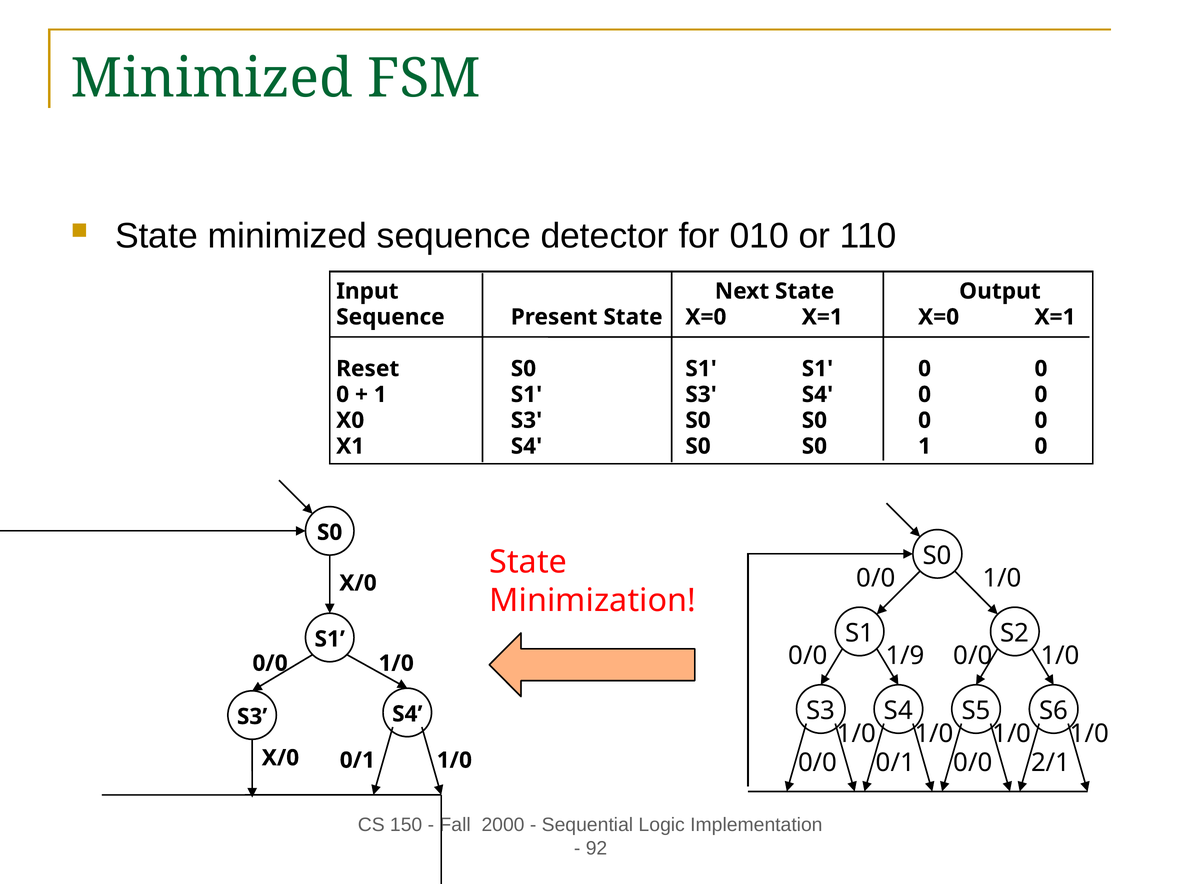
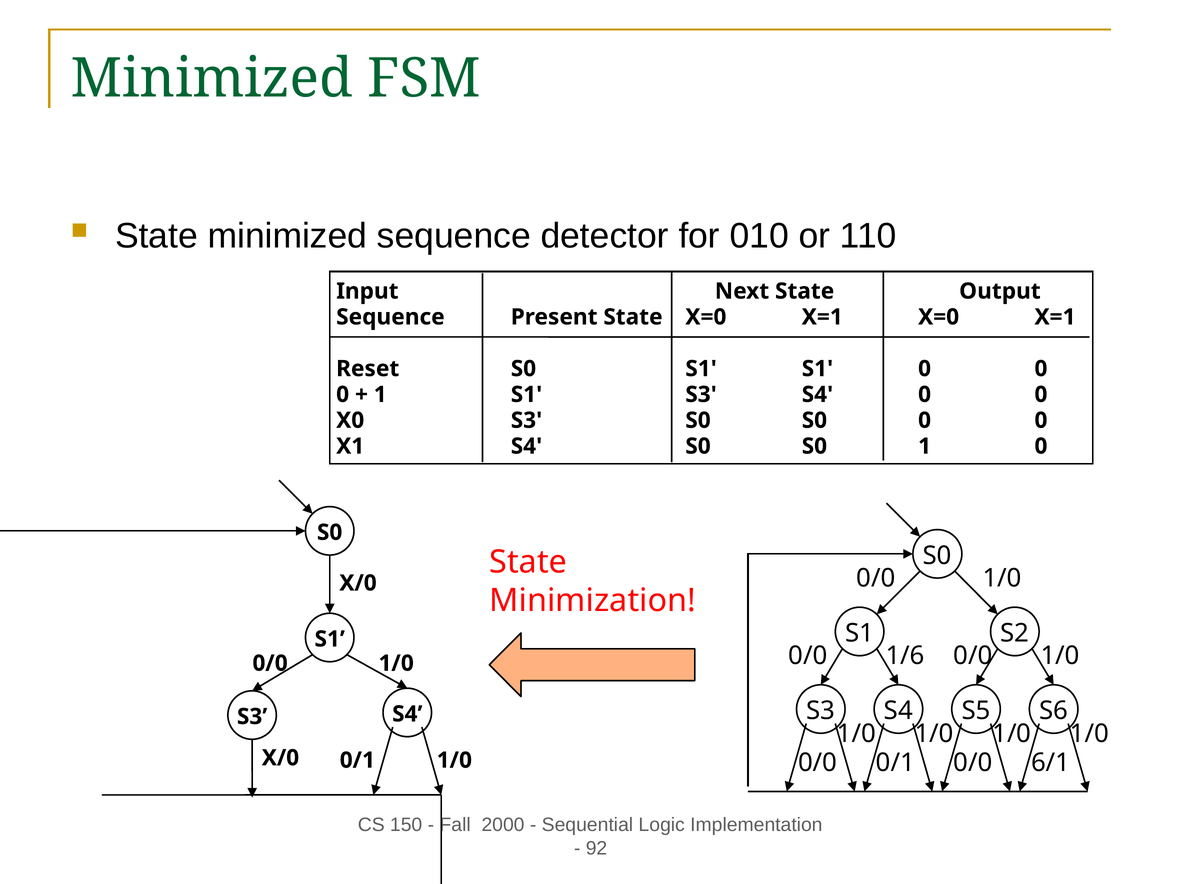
1/9: 1/9 -> 1/6
2/1: 2/1 -> 6/1
